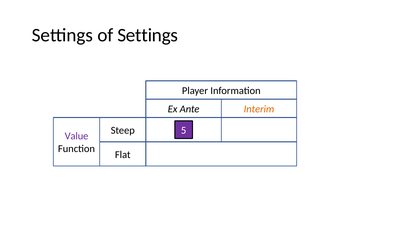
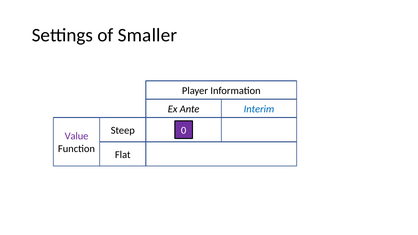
of Settings: Settings -> Smaller
Interim colour: orange -> blue
5: 5 -> 0
